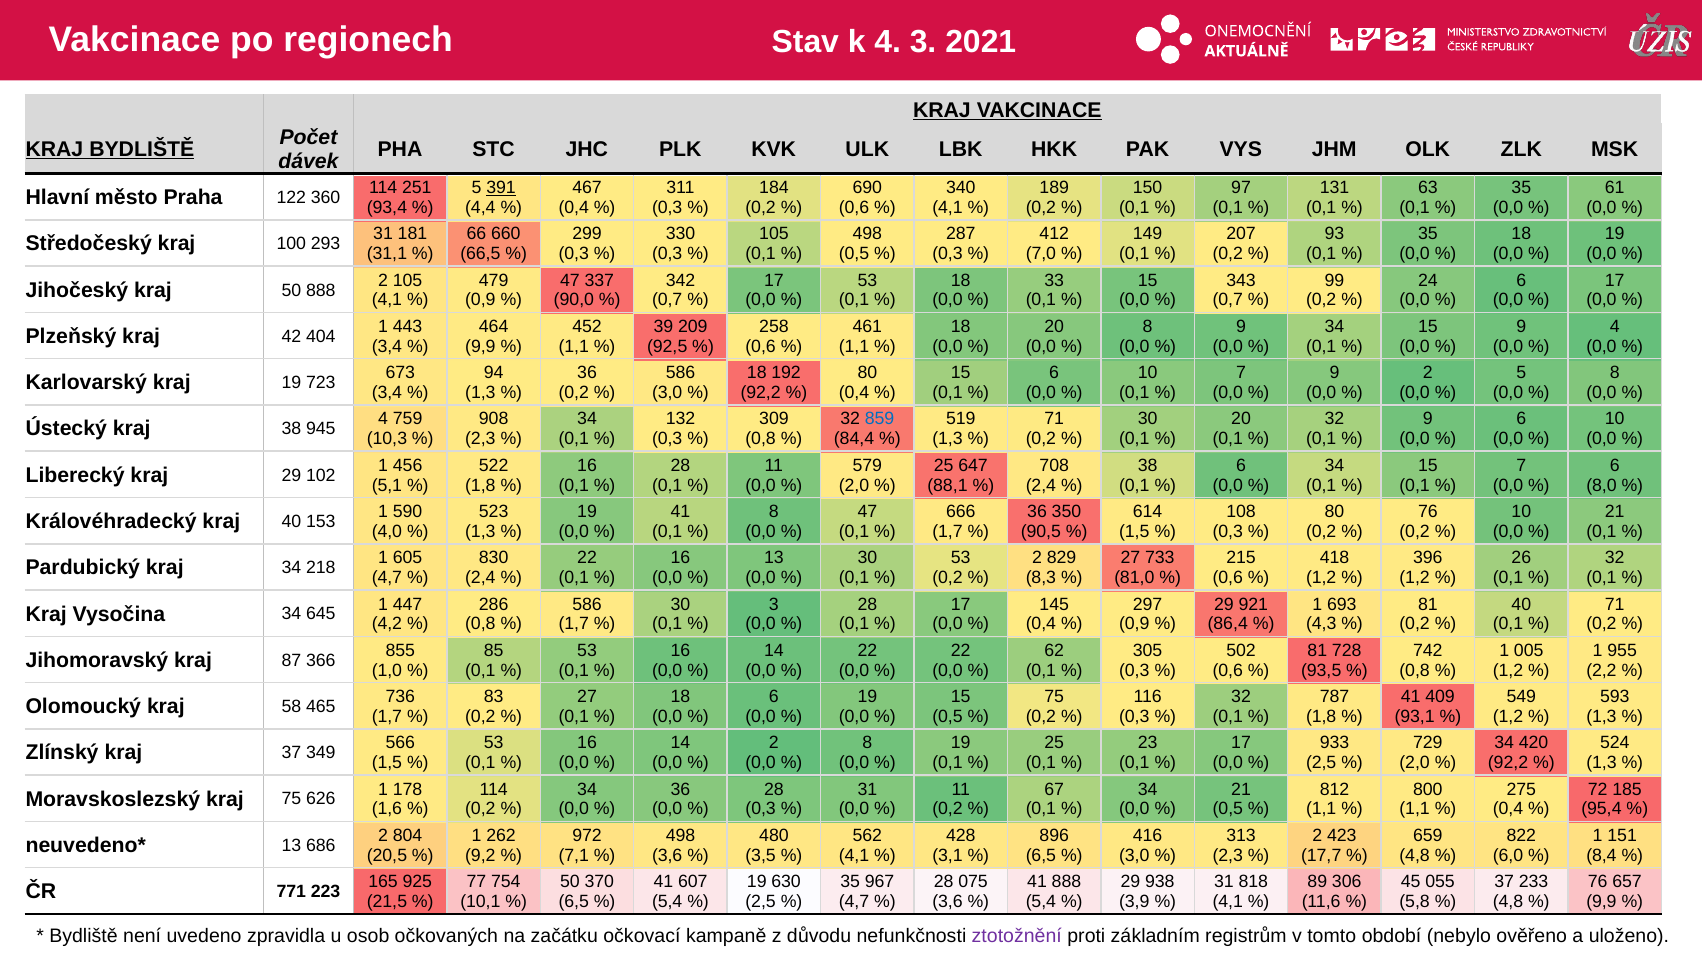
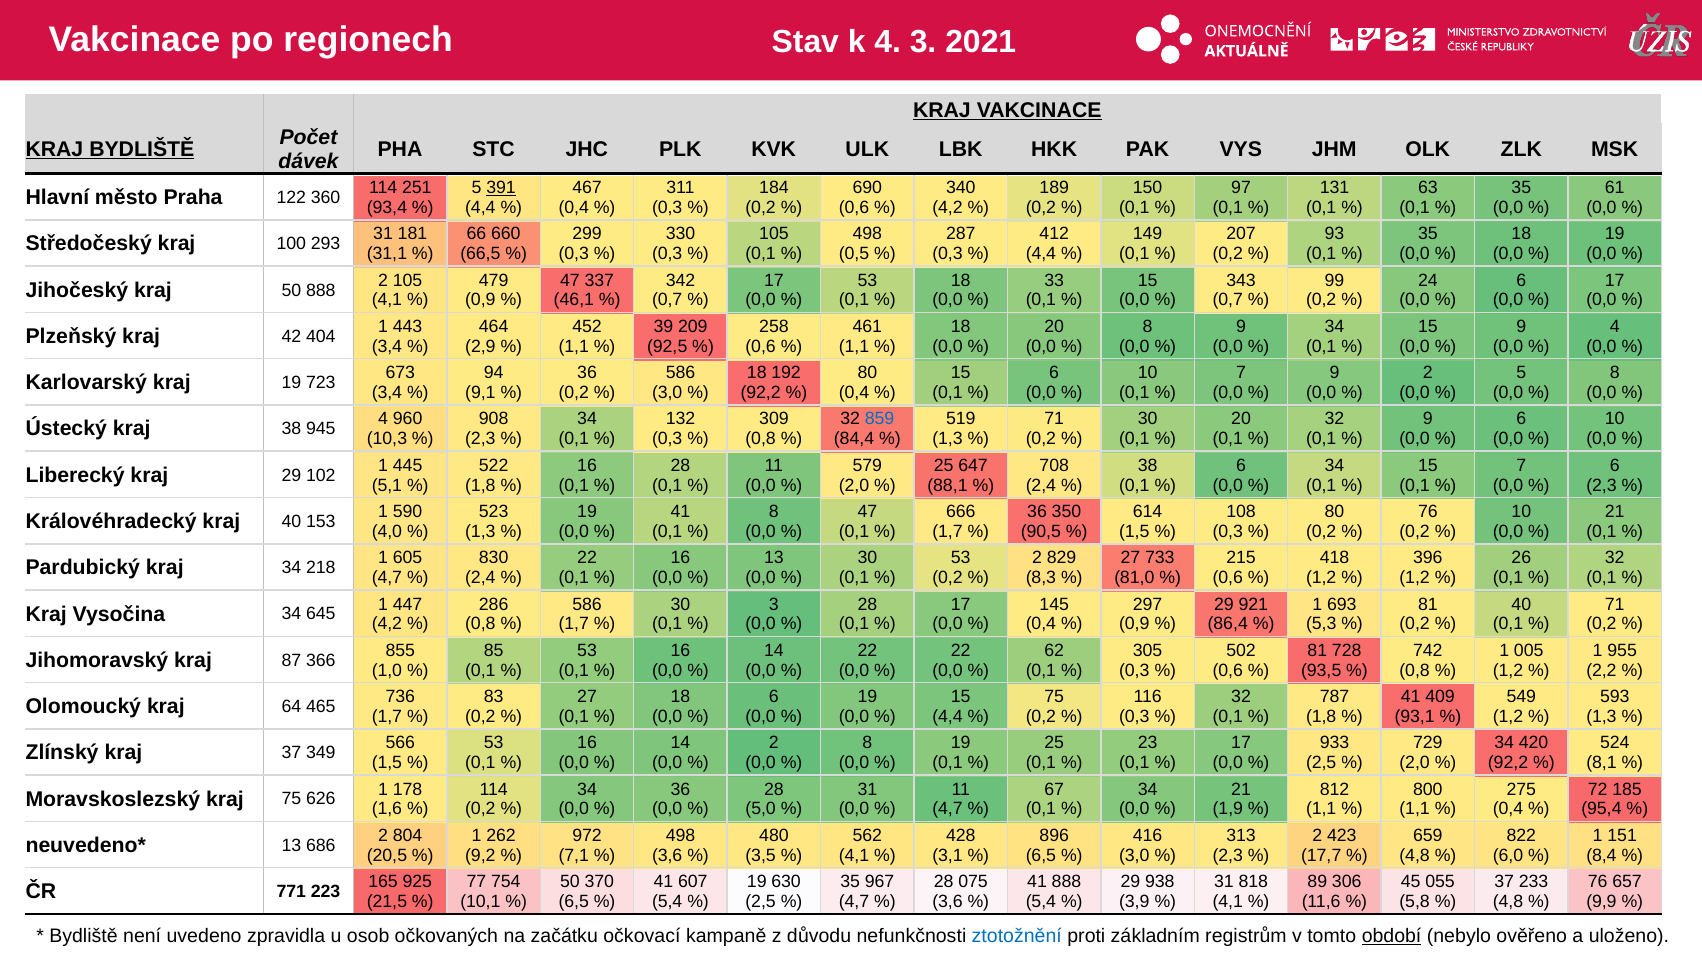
4,1 at (948, 207): 4,1 -> 4,2
7,0 at (1041, 254): 7,0 -> 4,4
90,0: 90,0 -> 46,1
9,9 at (480, 346): 9,9 -> 2,9
1,3 at (480, 392): 1,3 -> 9,1
759: 759 -> 960
456: 456 -> 445
8,0 at (1601, 485): 8,0 -> 2,3
4,3: 4,3 -> 5,3
58: 58 -> 64
0,5 at (948, 716): 0,5 -> 4,4
1,3 at (1601, 762): 1,3 -> 8,1
0,3 at (761, 808): 0,3 -> 5,0
0,2 at (948, 808): 0,2 -> 4,7
0,5 at (1228, 808): 0,5 -> 1,9
ztotožnění colour: purple -> blue
období underline: none -> present
